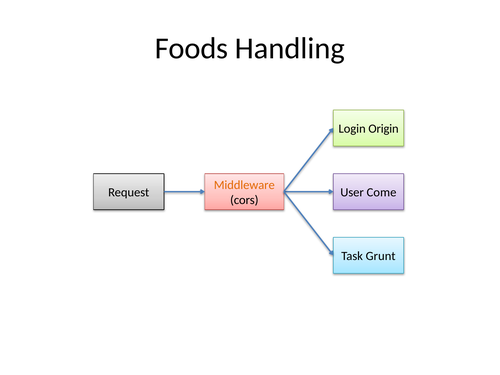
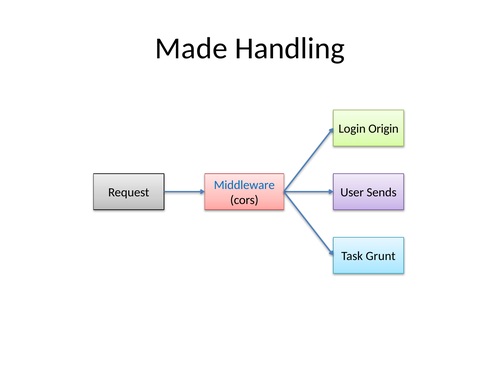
Foods: Foods -> Made
Middleware colour: orange -> blue
Come: Come -> Sends
